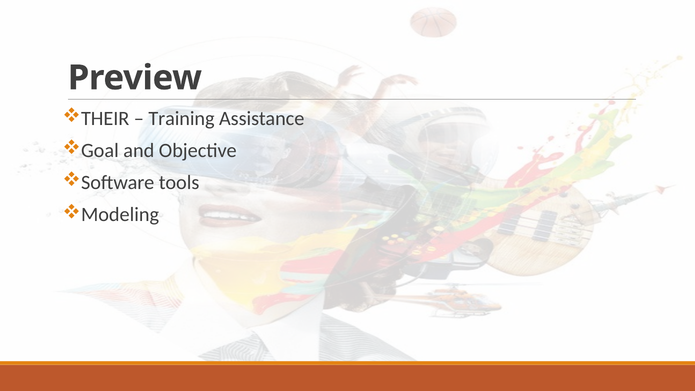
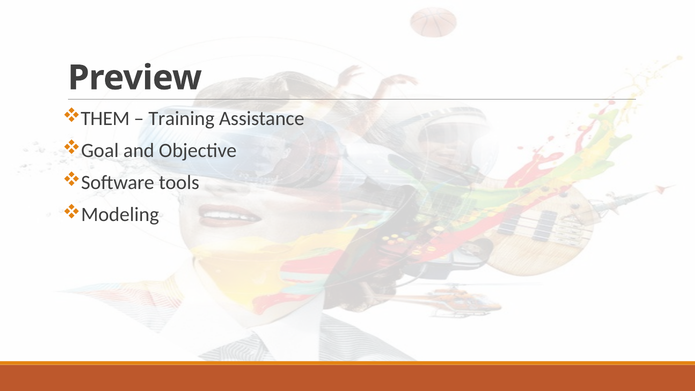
THEIR: THEIR -> THEM
